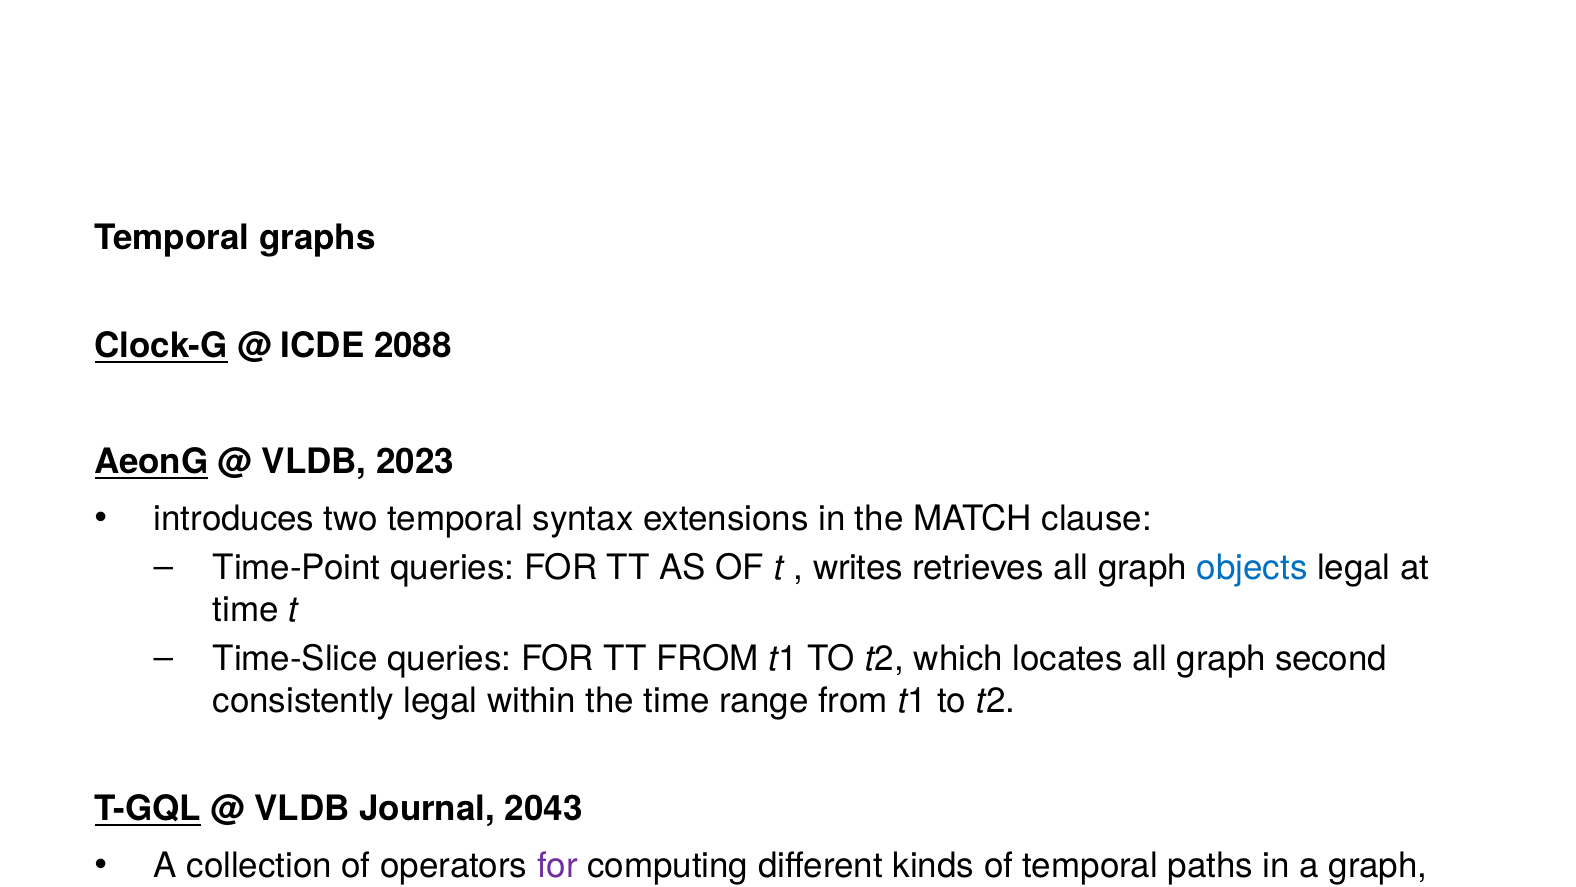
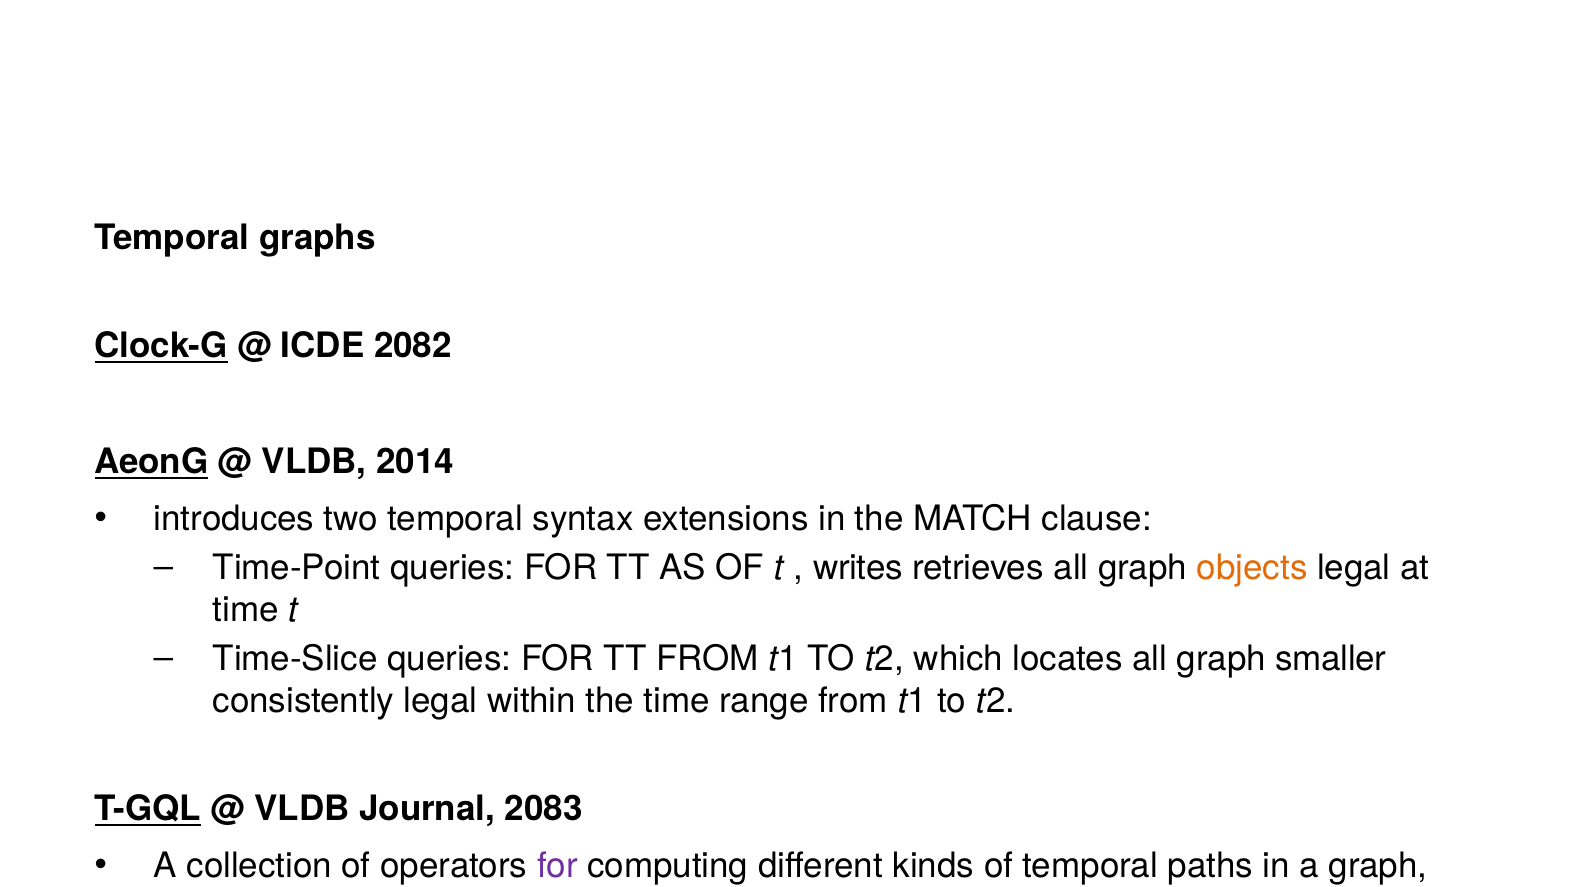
2088: 2088 -> 2082
2023: 2023 -> 2014
objects colour: blue -> orange
second: second -> smaller
2043: 2043 -> 2083
